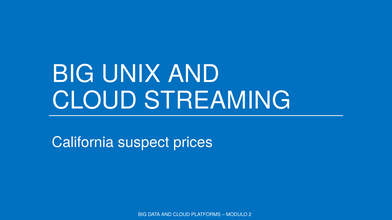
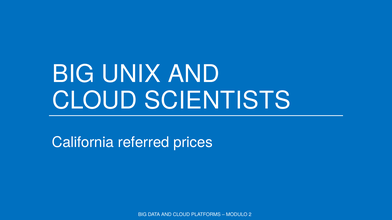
STREAMING: STREAMING -> SCIENTISTS
suspect: suspect -> referred
